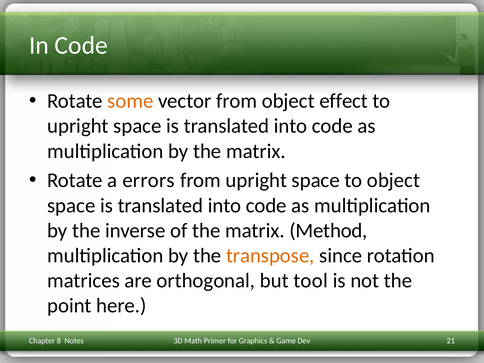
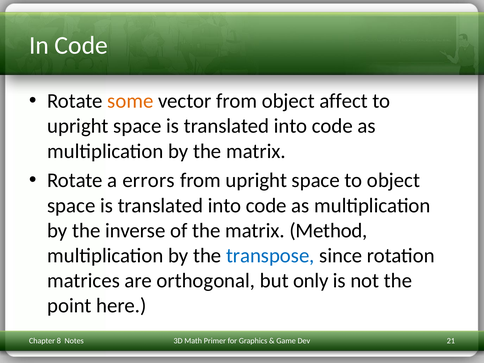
effect: effect -> affect
transpose colour: orange -> blue
tool: tool -> only
